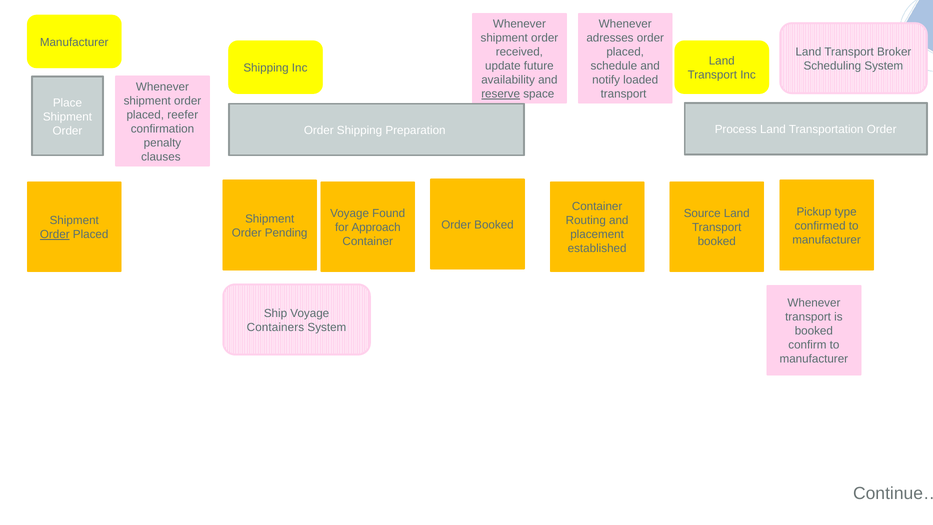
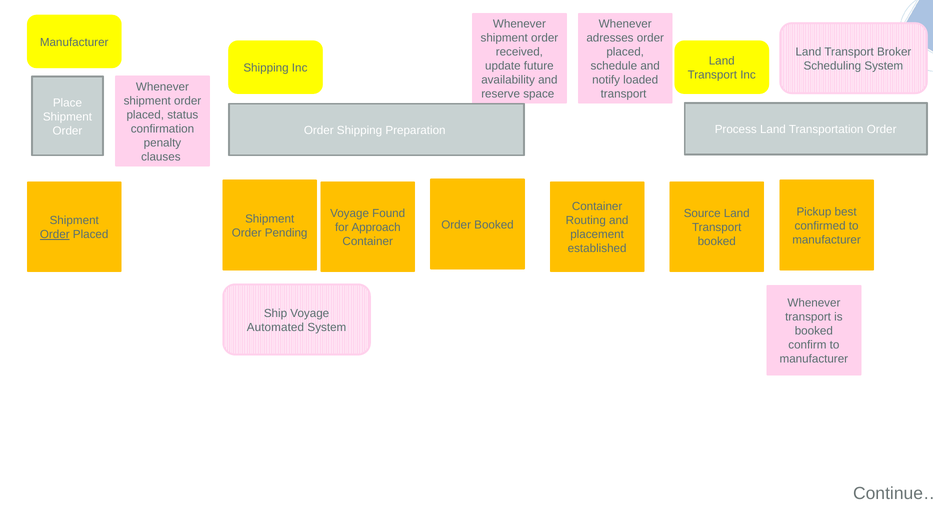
reserve underline: present -> none
reefer: reefer -> status
type: type -> best
Containers: Containers -> Automated
